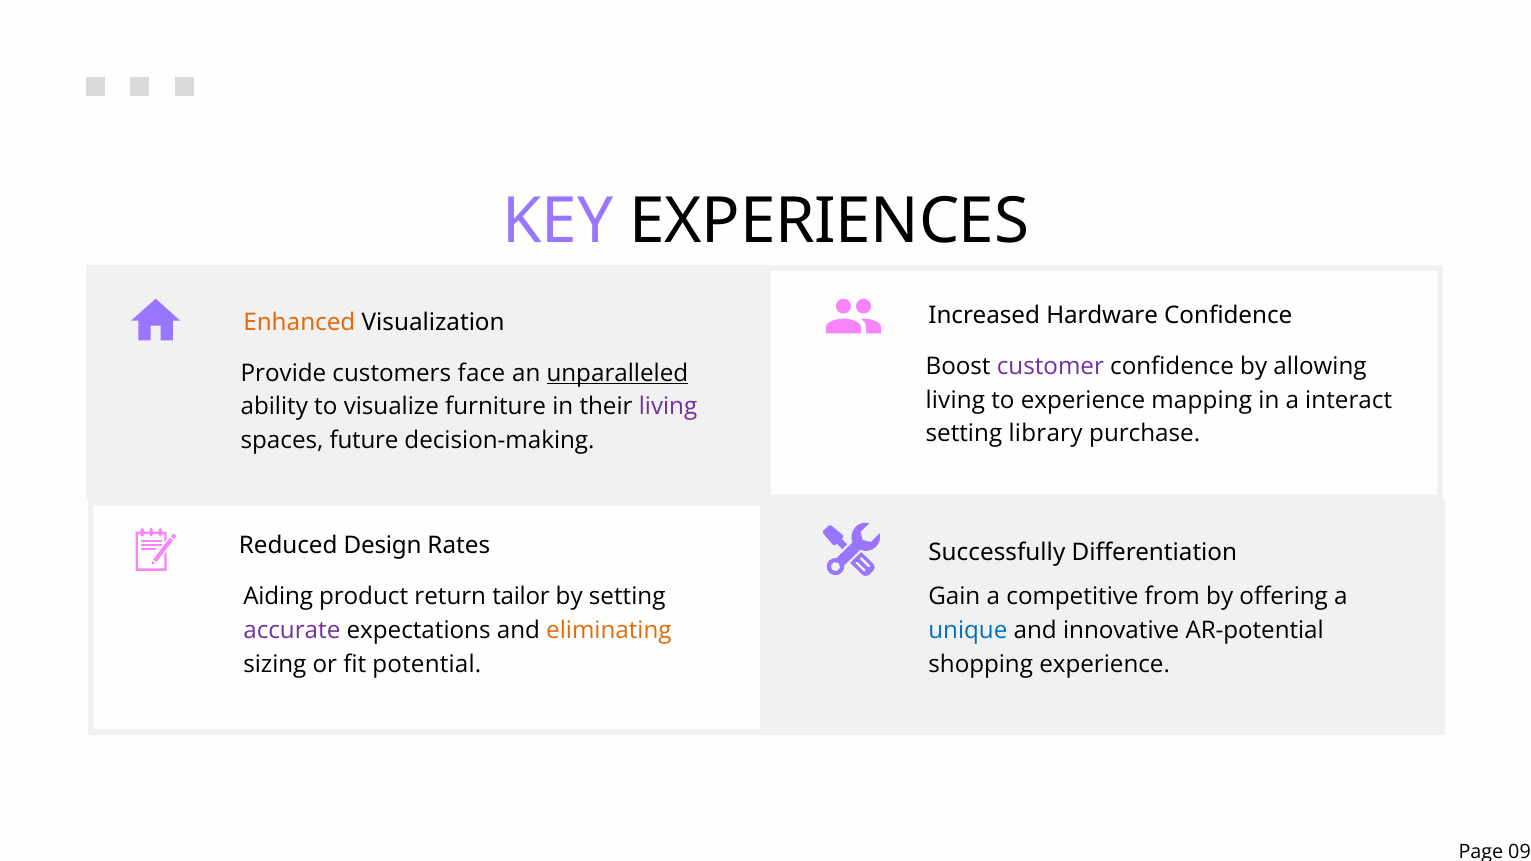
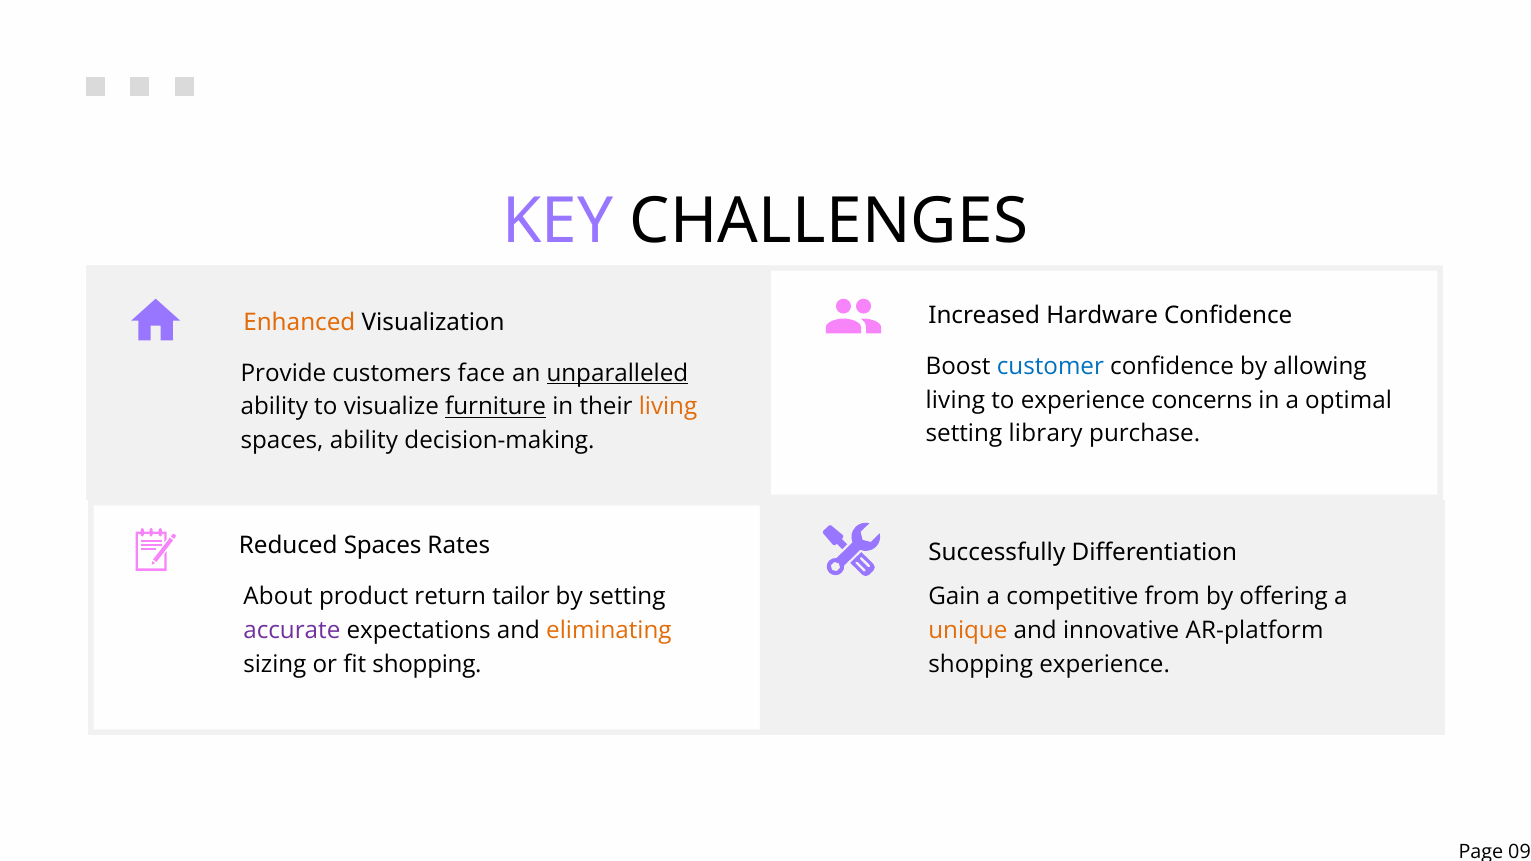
EXPERIENCES: EXPERIENCES -> CHALLENGES
customer colour: purple -> blue
mapping: mapping -> concerns
interact: interact -> optimal
furniture underline: none -> present
living at (668, 407) colour: purple -> orange
spaces future: future -> ability
Reduced Design: Design -> Spaces
Aiding: Aiding -> About
unique colour: blue -> orange
AR-potential: AR-potential -> AR-platform
fit potential: potential -> shopping
